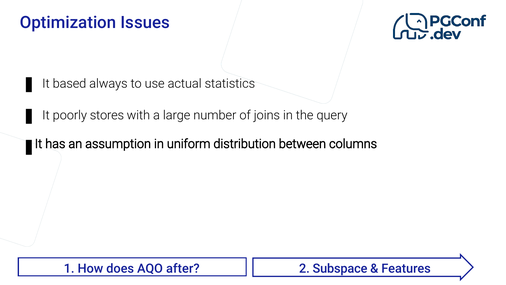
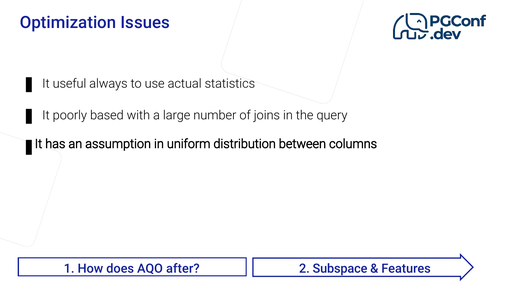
based: based -> useful
stores: stores -> based
